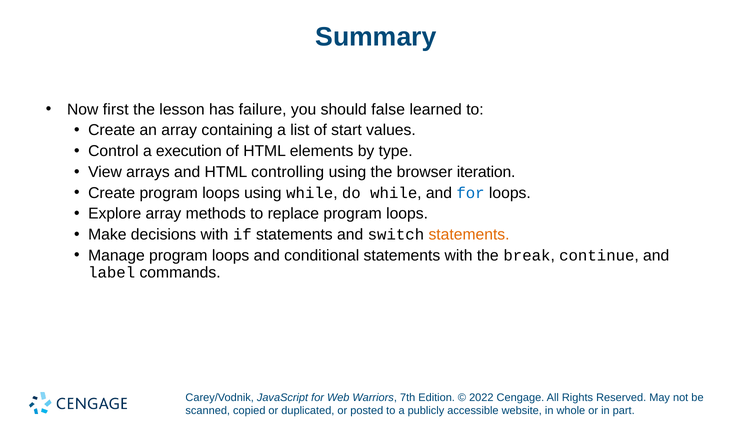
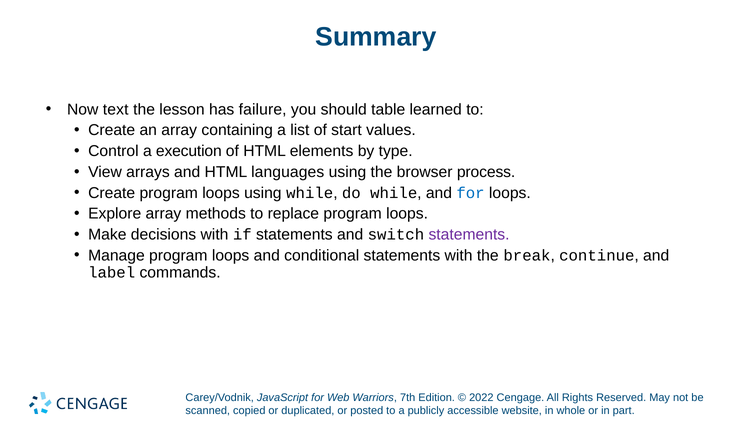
first: first -> text
false: false -> table
controlling: controlling -> languages
iteration: iteration -> process
statements at (469, 235) colour: orange -> purple
